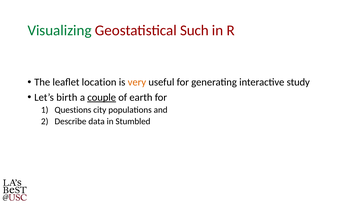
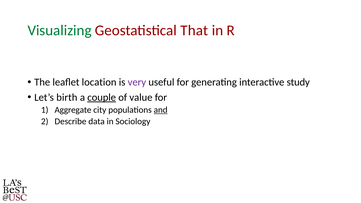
Such: Such -> That
very colour: orange -> purple
earth: earth -> value
Questions: Questions -> Aggregate
and underline: none -> present
Stumbled: Stumbled -> Sociology
